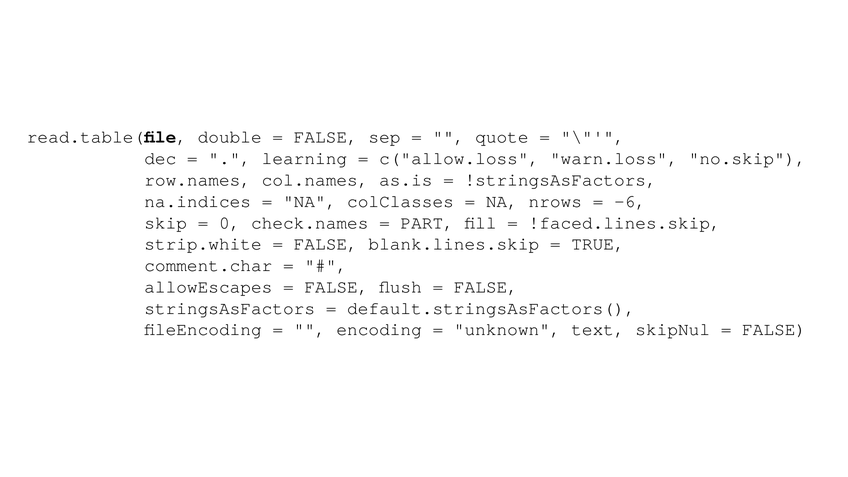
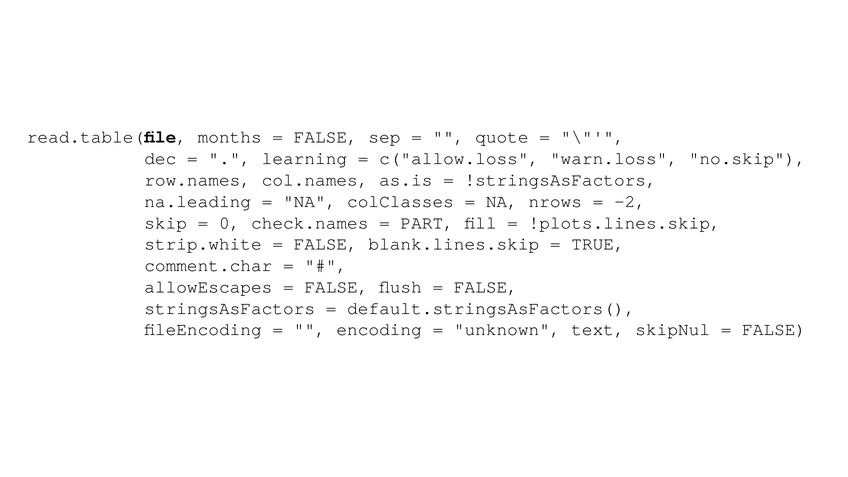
double: double -> months
na.indices: na.indices -> na.leading
-6: -6 -> -2
!faced.lines.skip: !faced.lines.skip -> !plots.lines.skip
